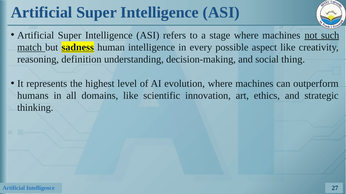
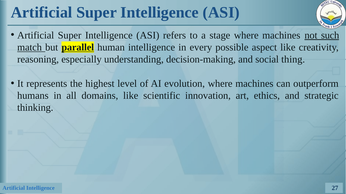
sadness: sadness -> parallel
definition: definition -> especially
